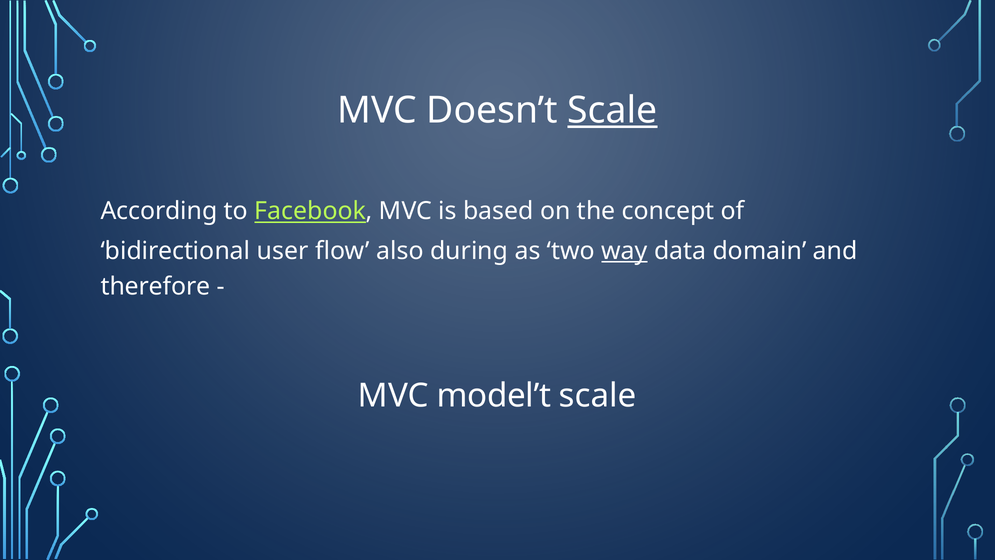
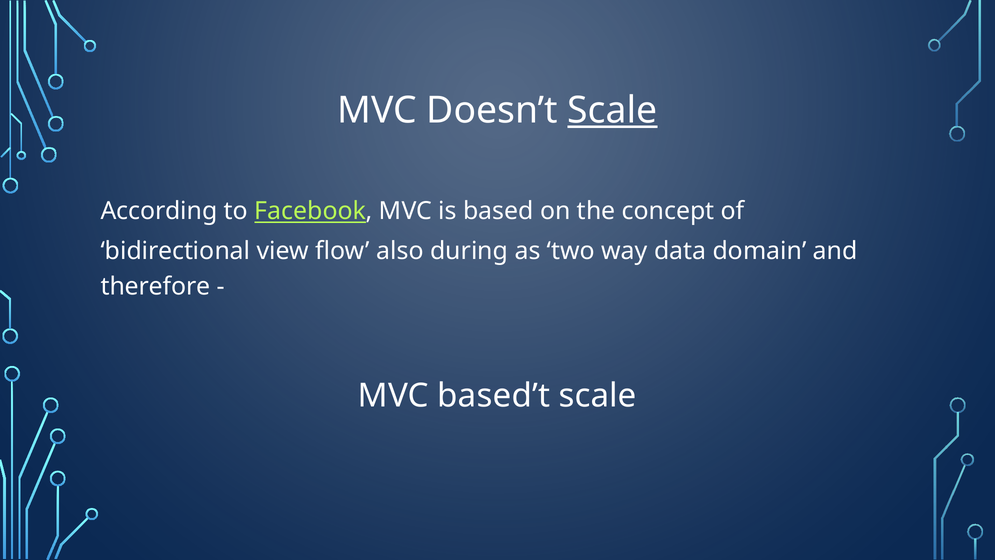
user: user -> view
way underline: present -> none
model’t: model’t -> based’t
